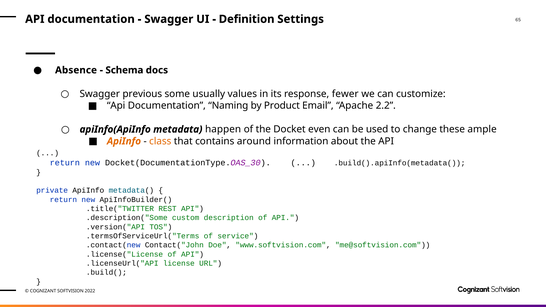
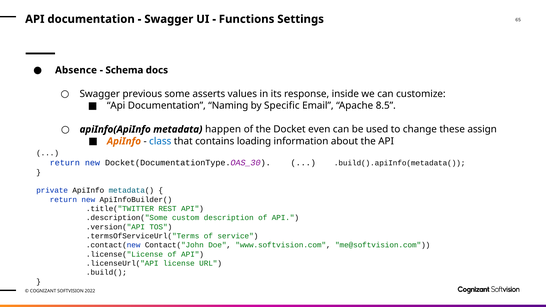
Definition: Definition -> Functions
usually: usually -> asserts
fewer: fewer -> inside
Product: Product -> Specific
2.2: 2.2 -> 8.5
ample: ample -> assign
class colour: orange -> blue
around: around -> loading
